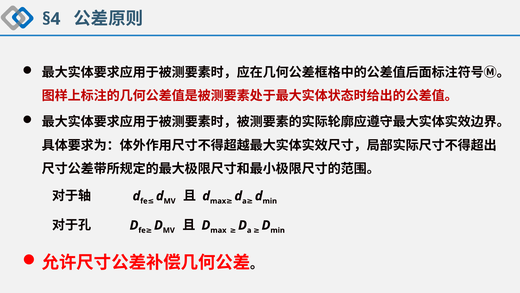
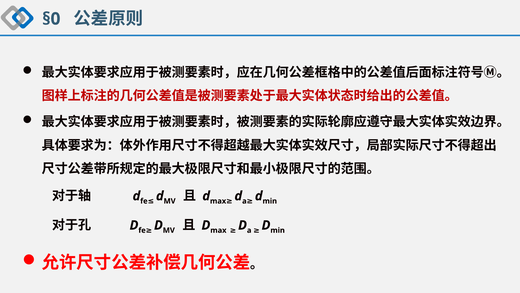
§4: §4 -> §0
